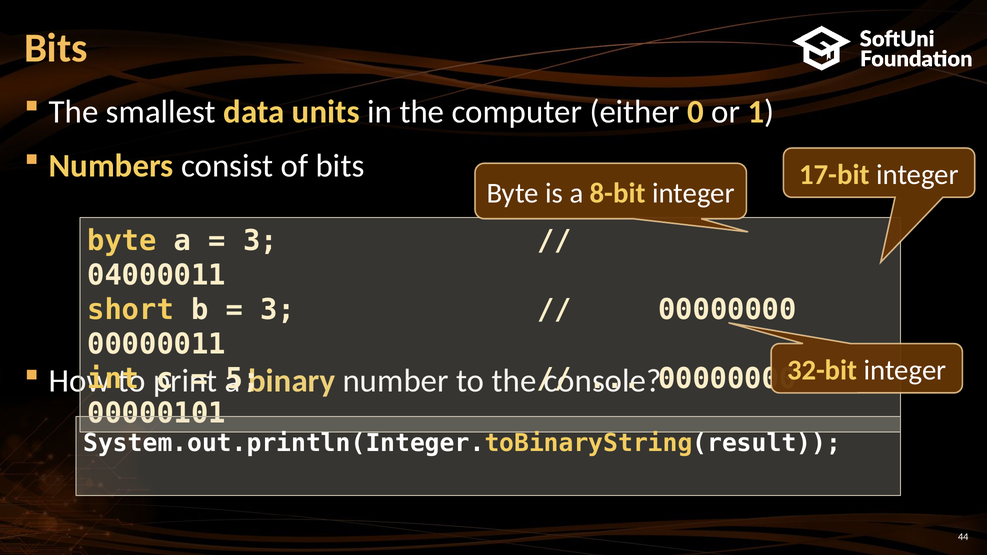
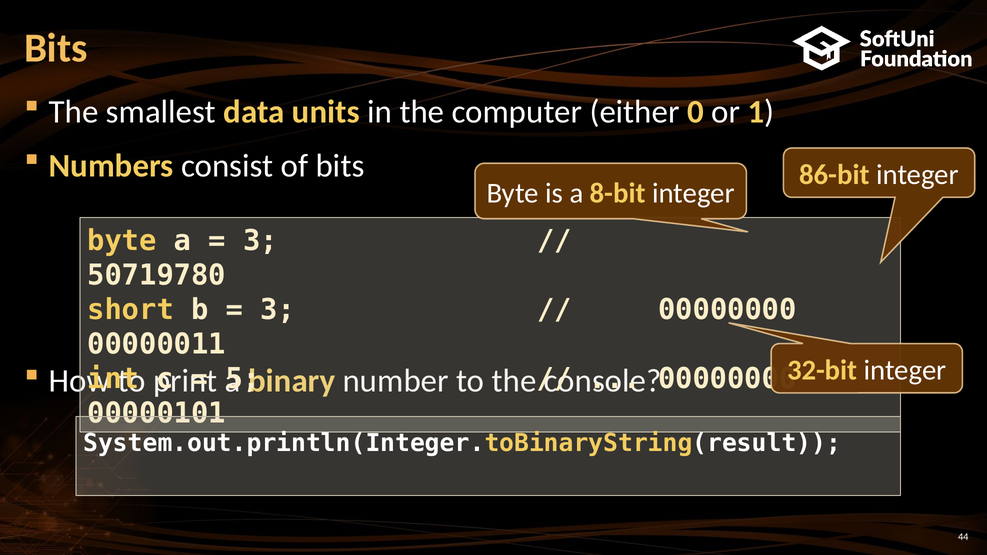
17-bit: 17-bit -> 86-bit
04000011: 04000011 -> 50719780
